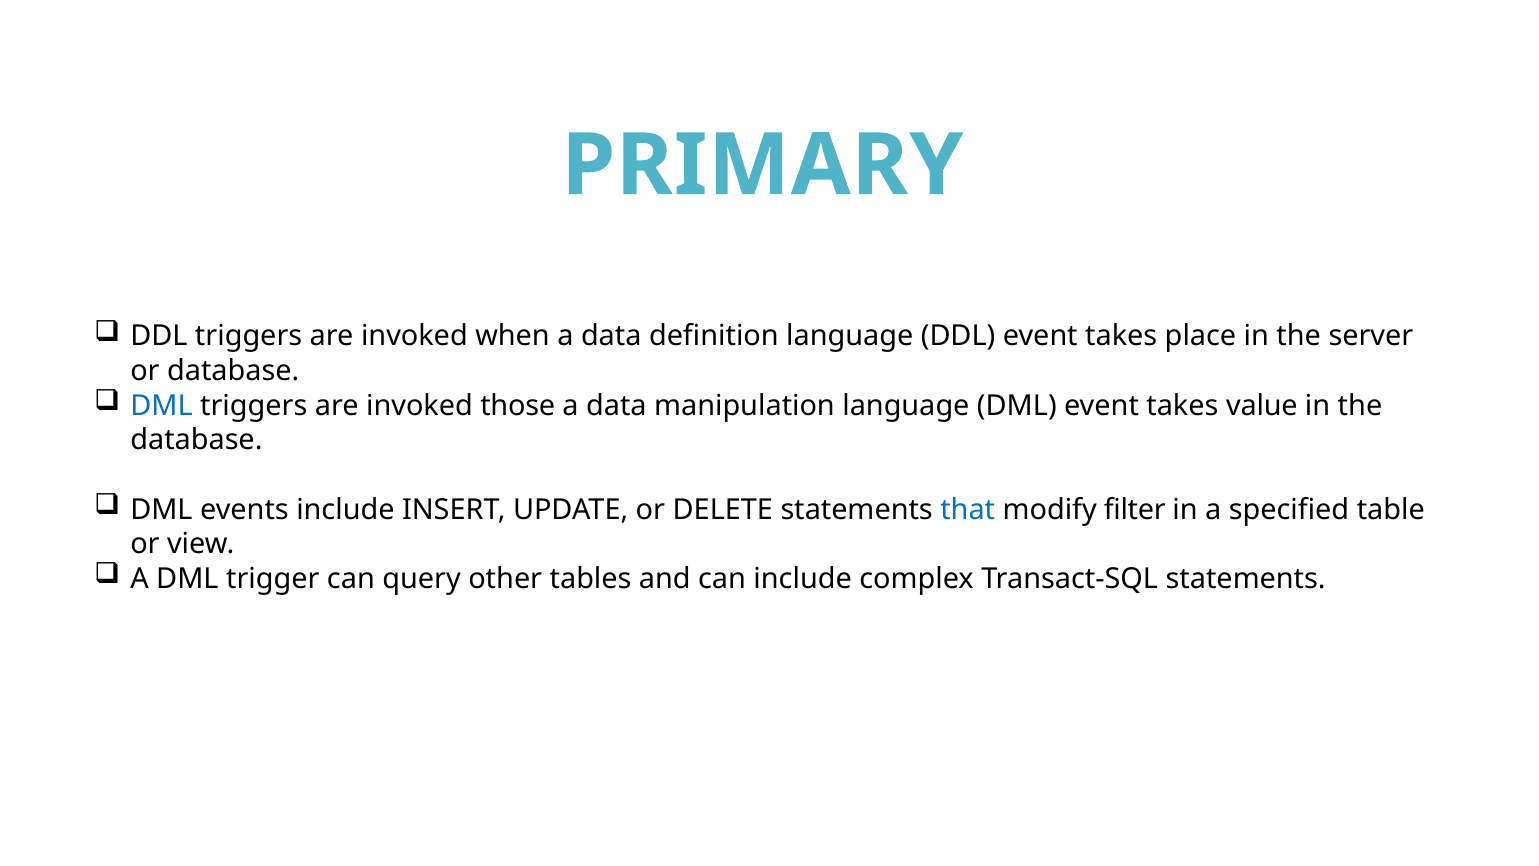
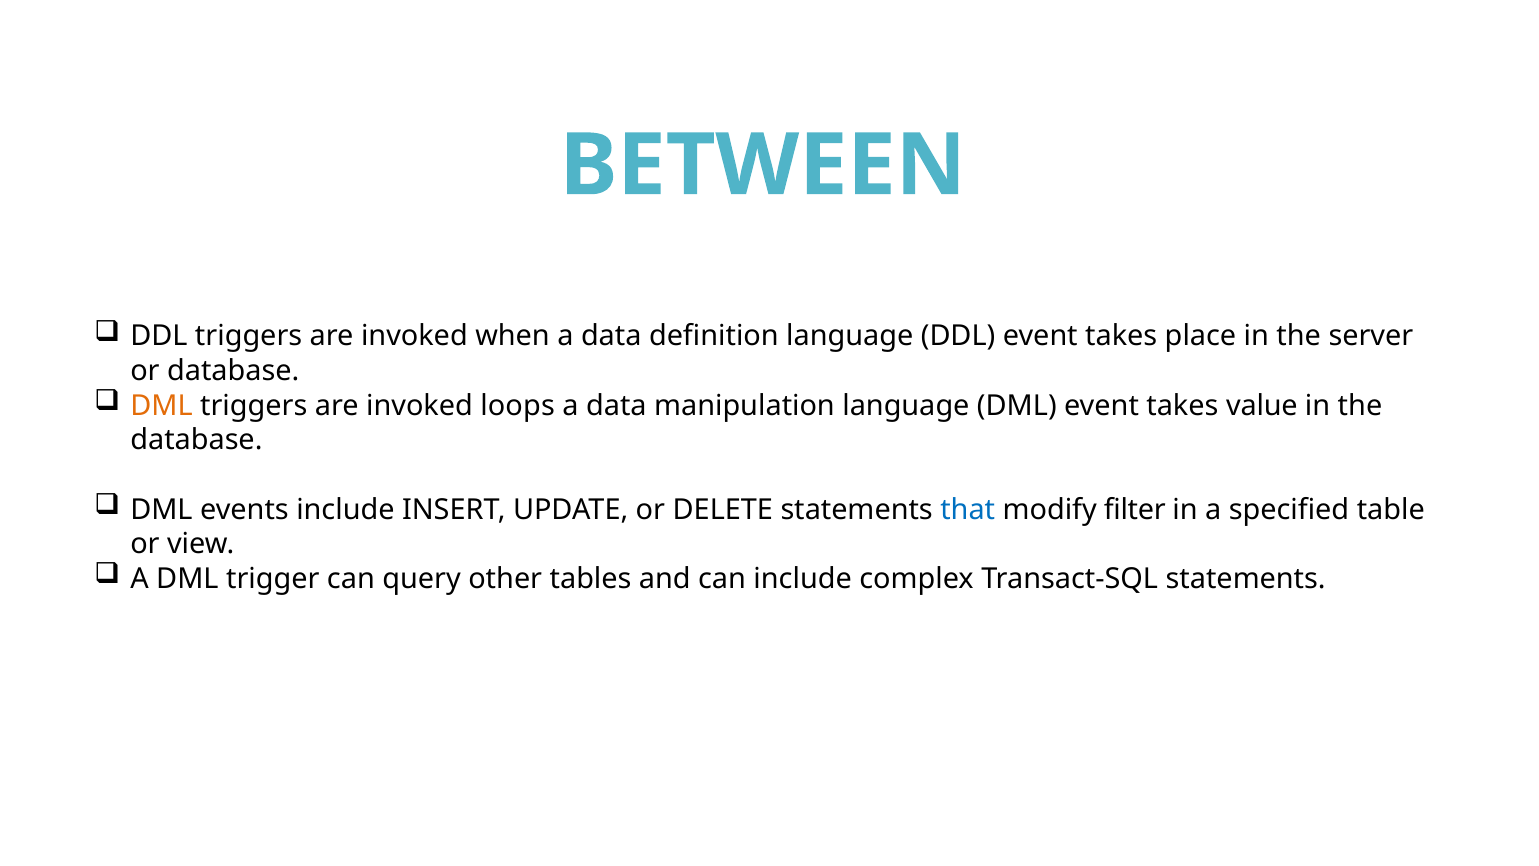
PRIMARY: PRIMARY -> BETWEEN
DML at (162, 406) colour: blue -> orange
those: those -> loops
